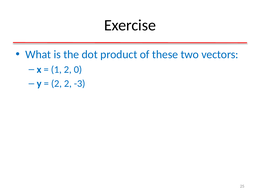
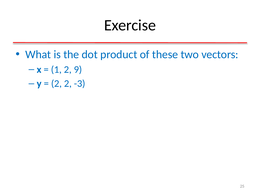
0: 0 -> 9
